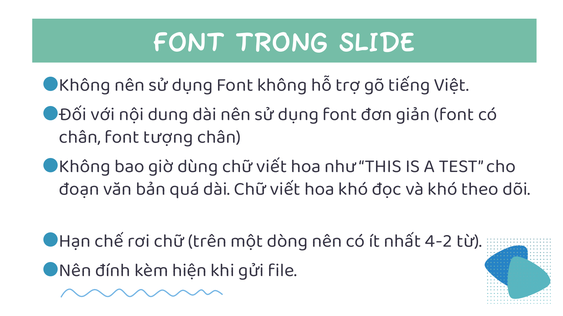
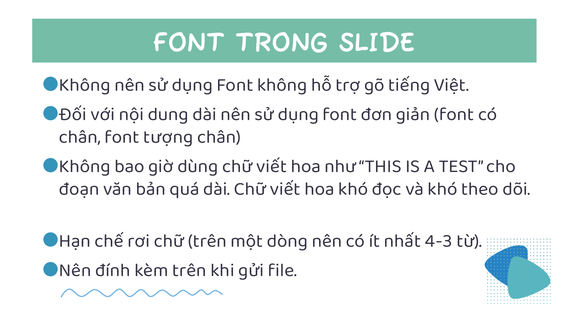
4-2: 4-2 -> 4-3
kèm hiện: hiện -> trên
